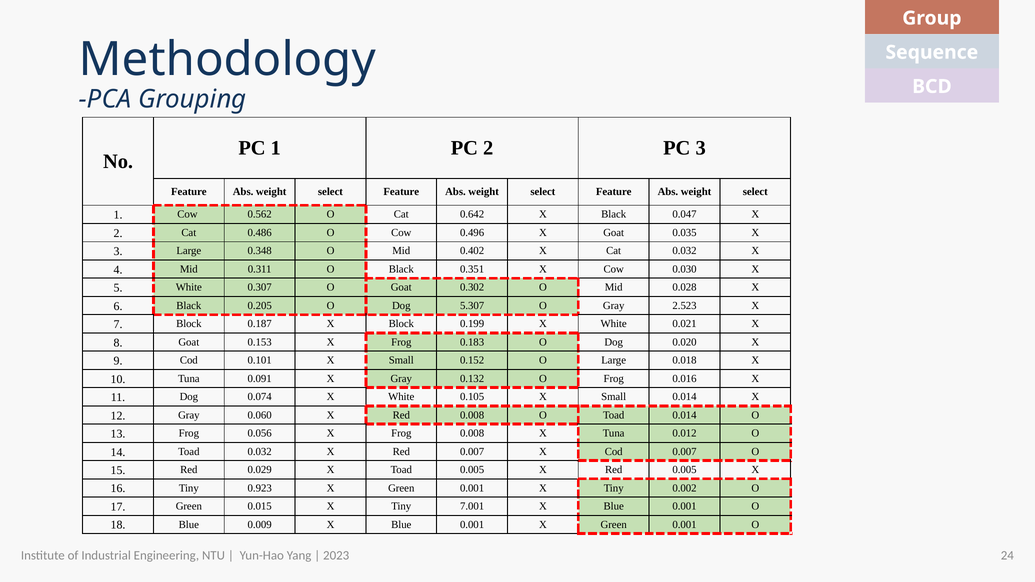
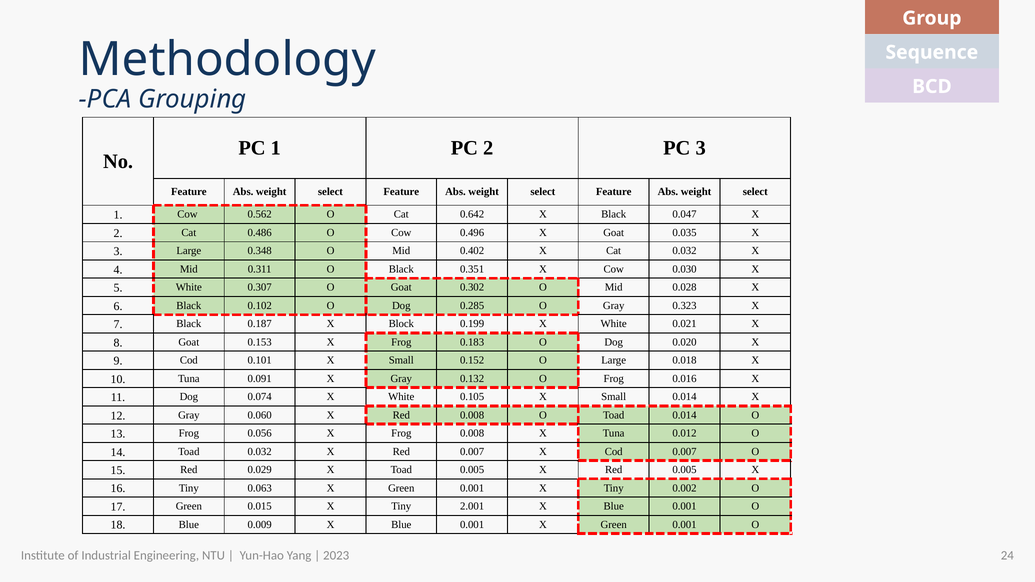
0.205: 0.205 -> 0.102
5.307: 5.307 -> 0.285
2.523: 2.523 -> 0.323
7 Block: Block -> Black
0.923: 0.923 -> 0.063
7.001: 7.001 -> 2.001
